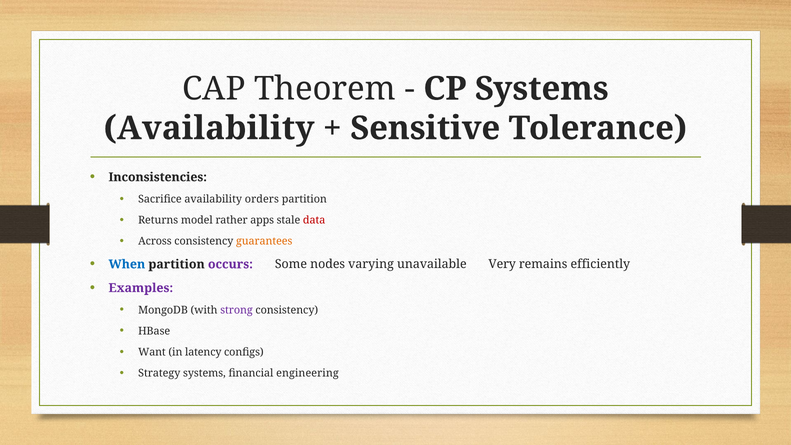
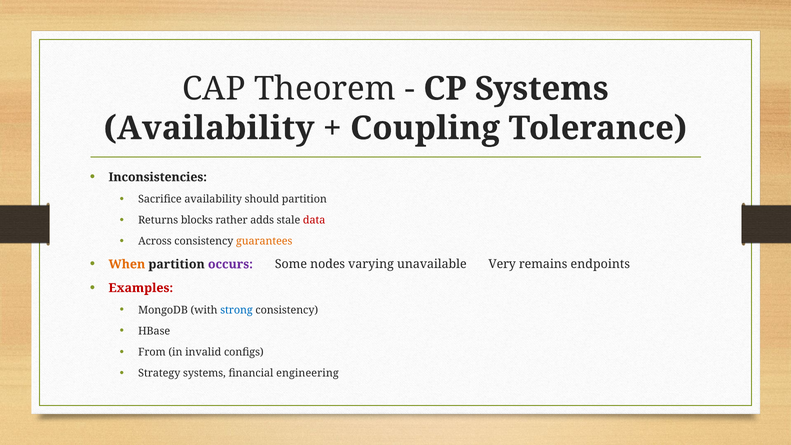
Sensitive: Sensitive -> Coupling
orders: orders -> should
model: model -> blocks
apps: apps -> adds
When colour: blue -> orange
efficiently: efficiently -> endpoints
Examples colour: purple -> red
strong colour: purple -> blue
Want: Want -> From
latency: latency -> invalid
